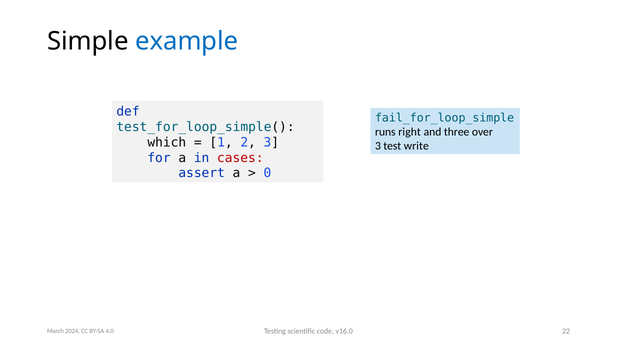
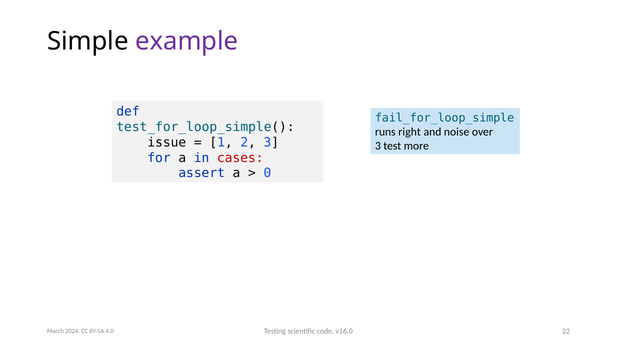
example colour: blue -> purple
three: three -> noise
which: which -> issue
write: write -> more
